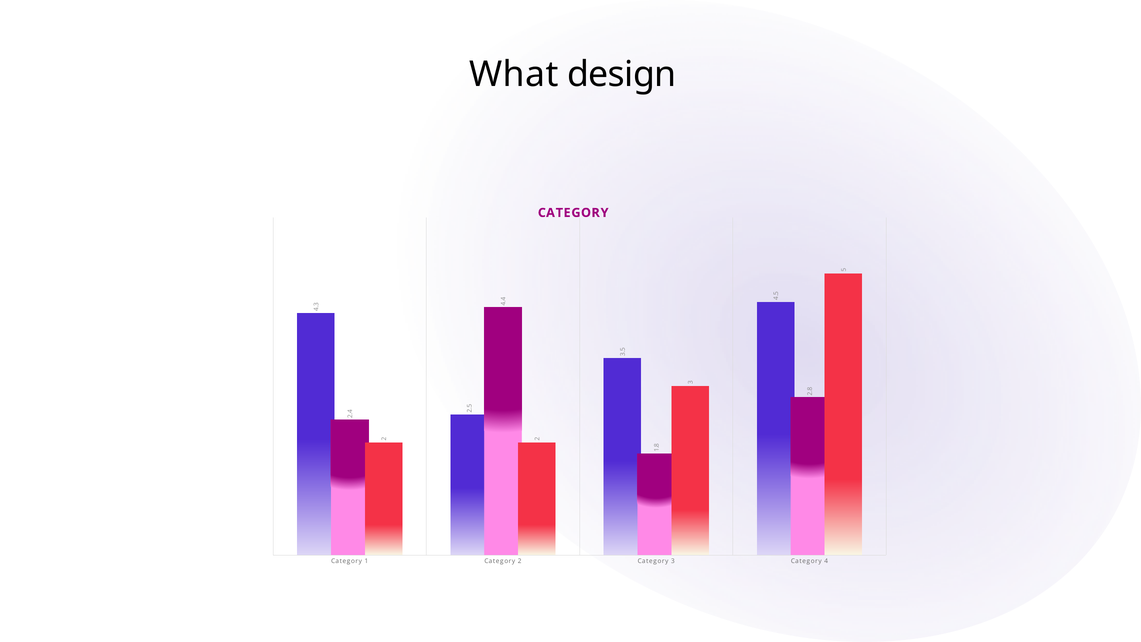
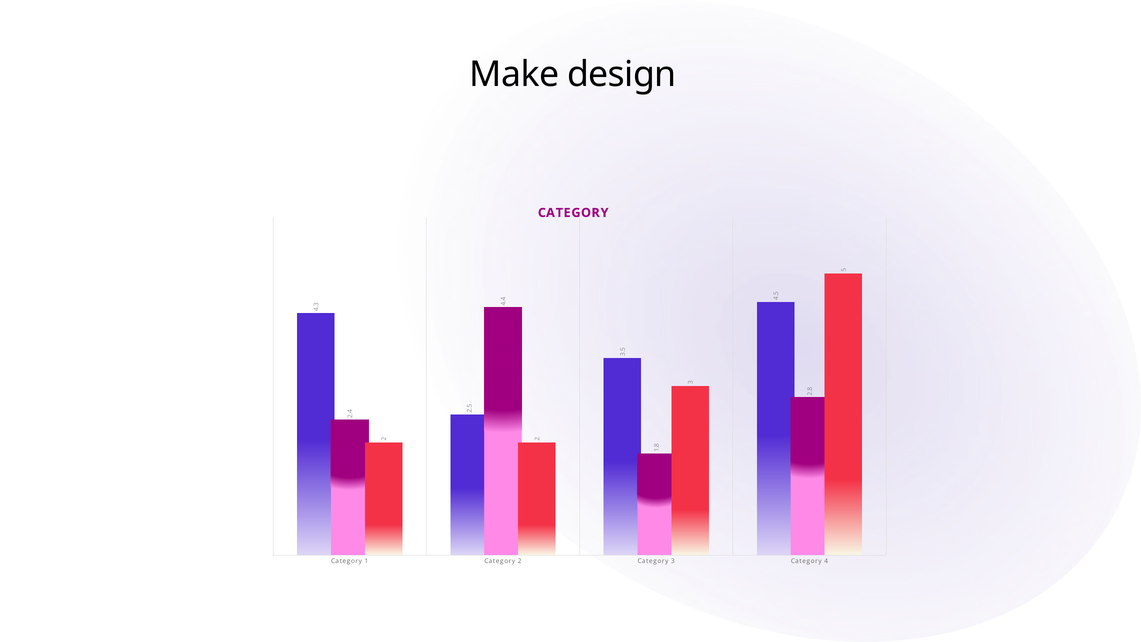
What: What -> Make
